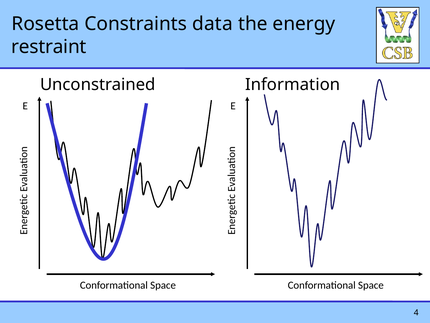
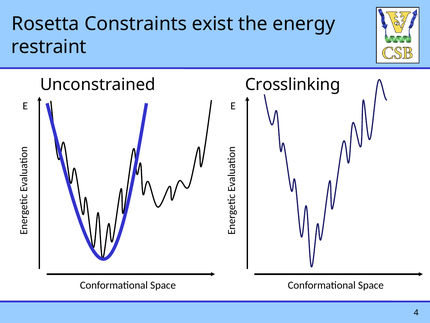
data: data -> exist
Information: Information -> Crosslinking
